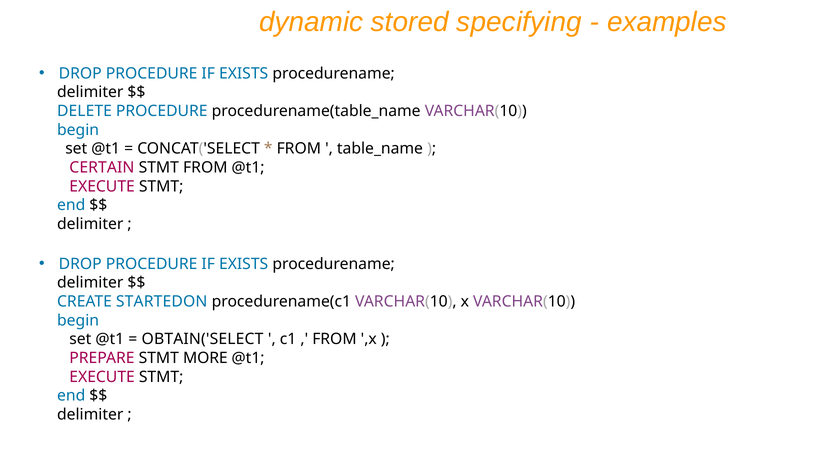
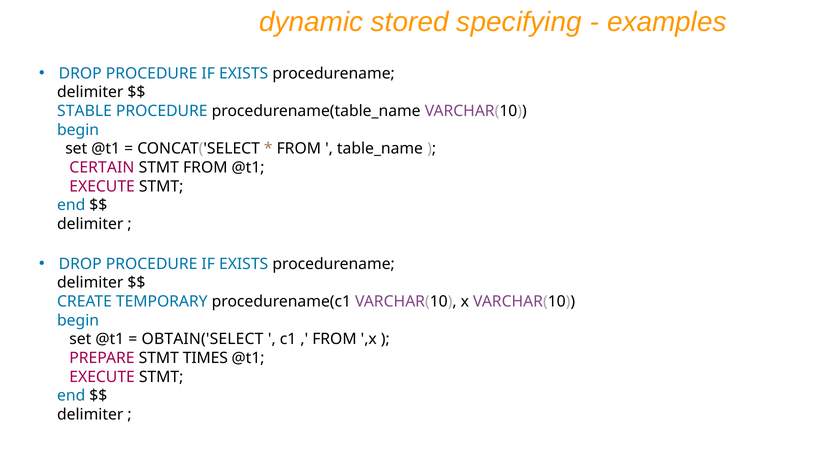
DELETE: DELETE -> STABLE
STARTEDON: STARTEDON -> TEMPORARY
MORE: MORE -> TIMES
